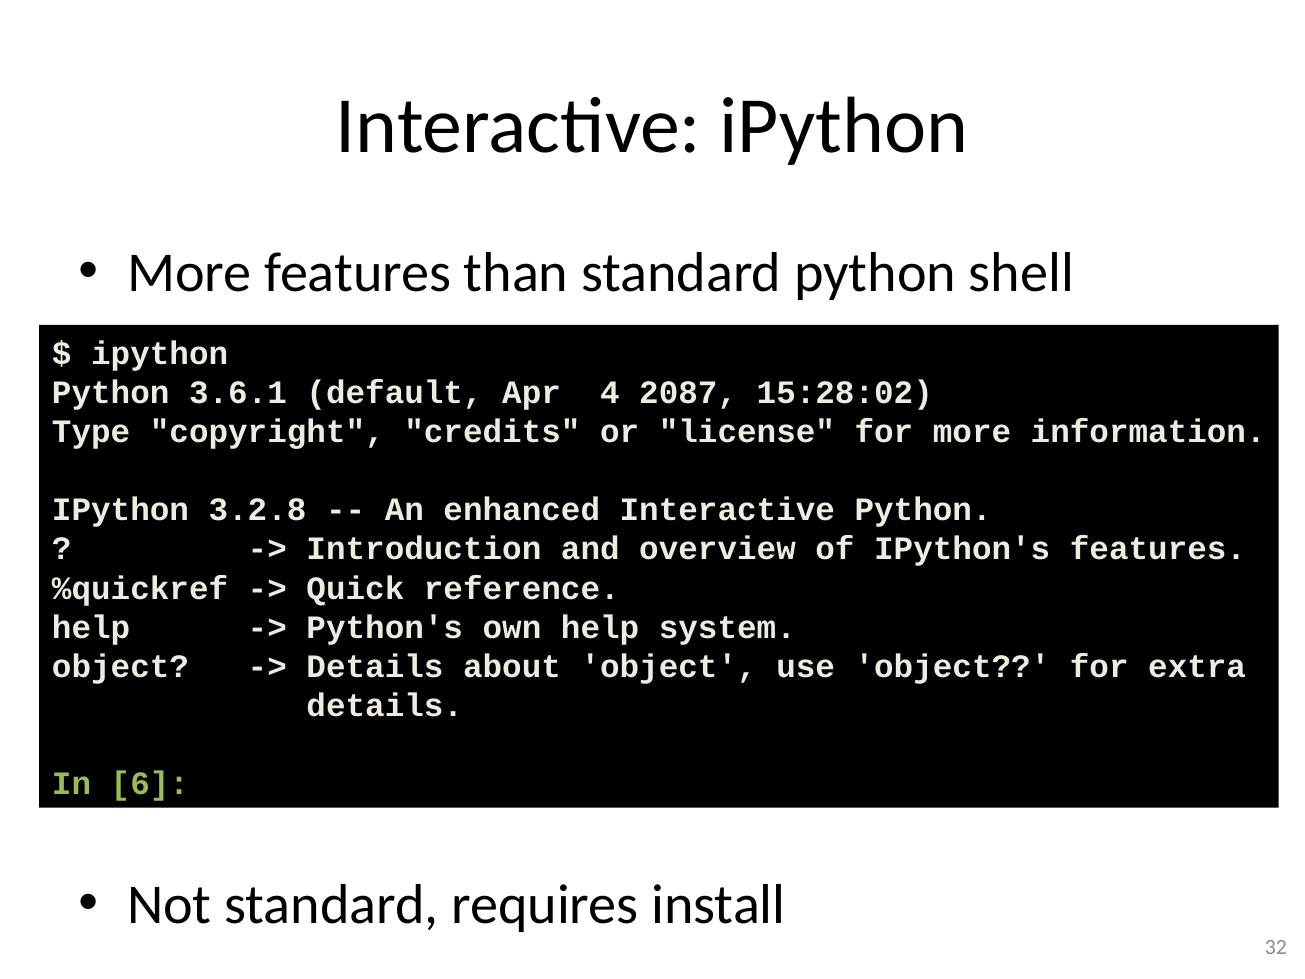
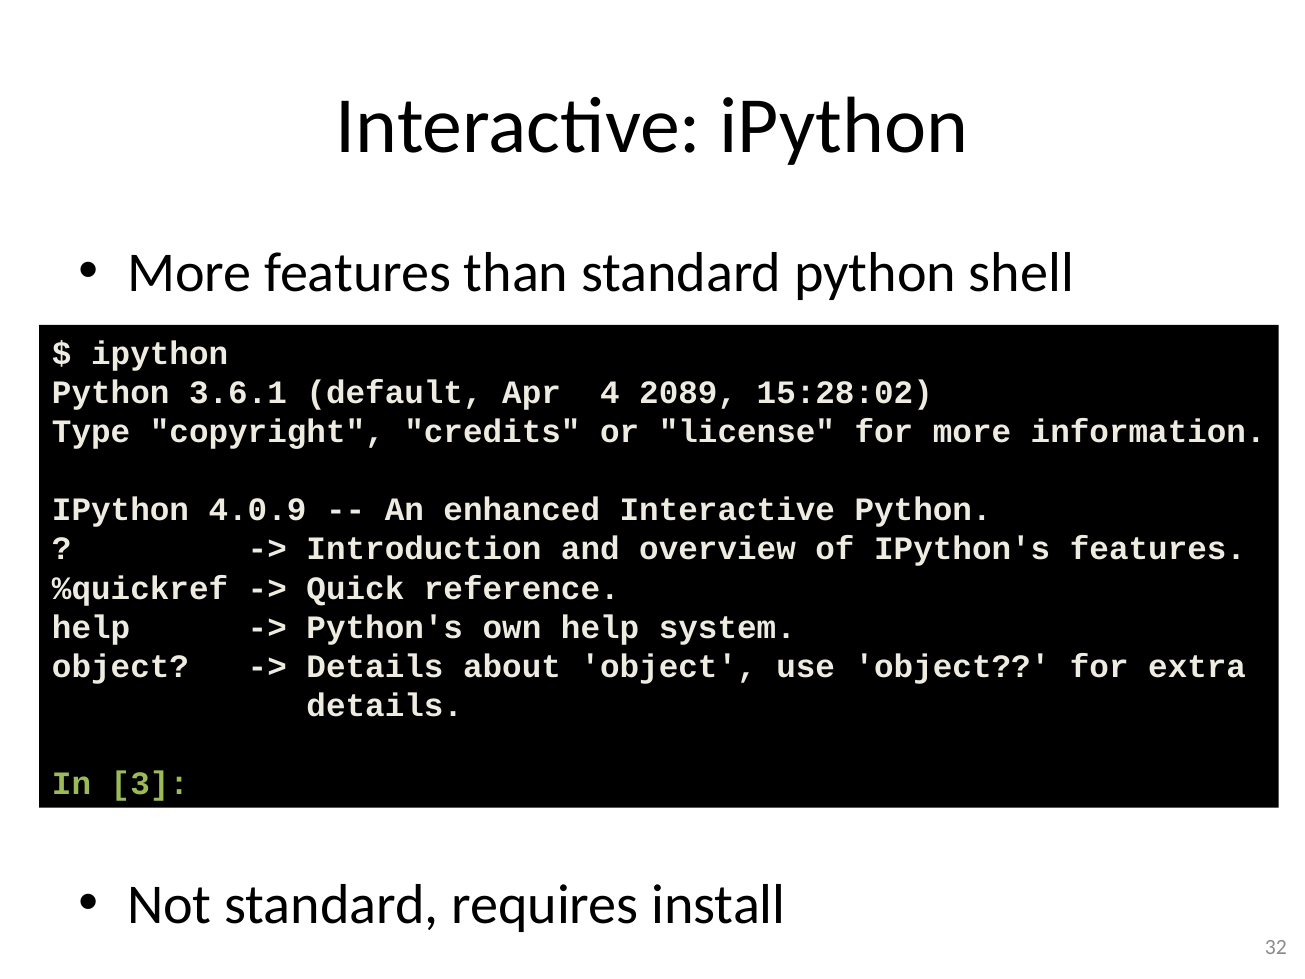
2087: 2087 -> 2089
3.2.8: 3.2.8 -> 4.0.9
6: 6 -> 3
